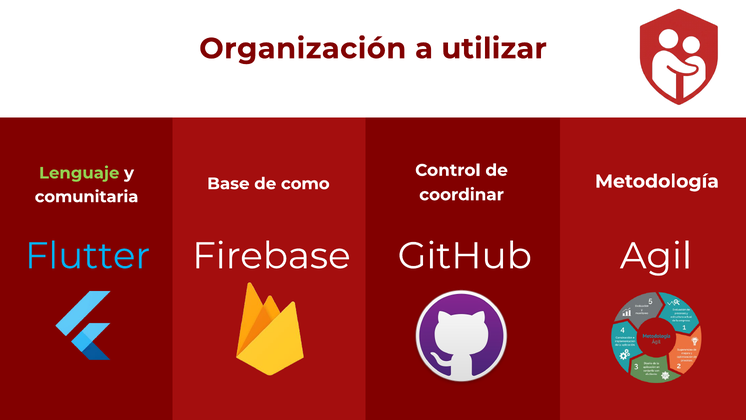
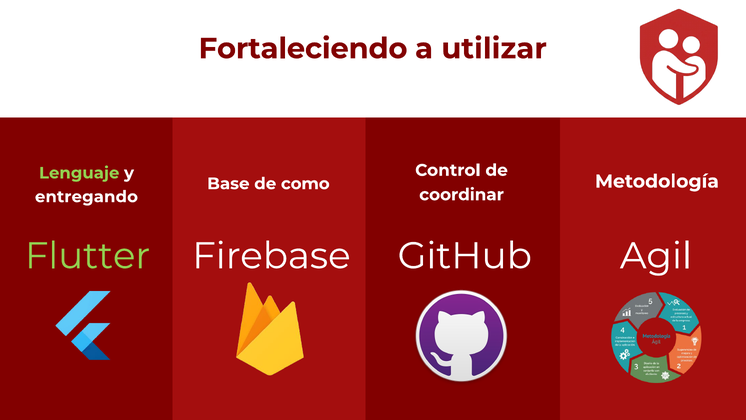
Organización: Organización -> Fortaleciendo
comunitaria: comunitaria -> entregando
Flutter colour: light blue -> light green
